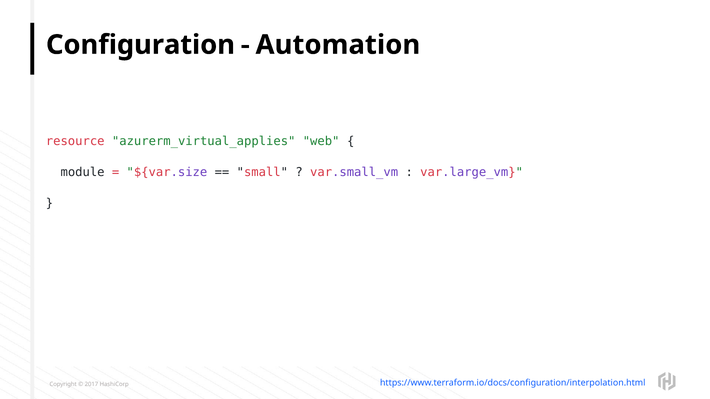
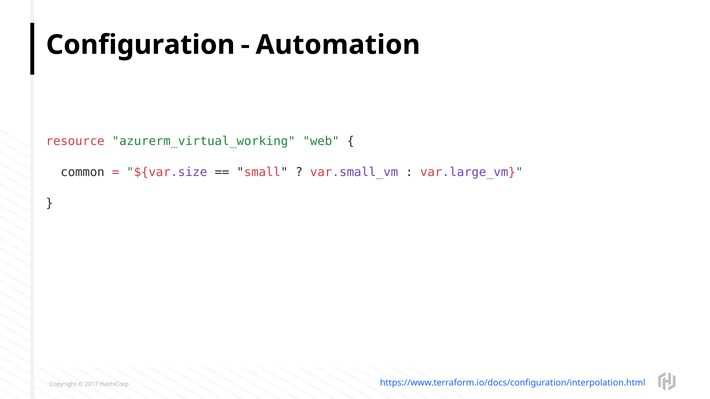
azurerm_virtual_applies: azurerm_virtual_applies -> azurerm_virtual_working
module: module -> common
